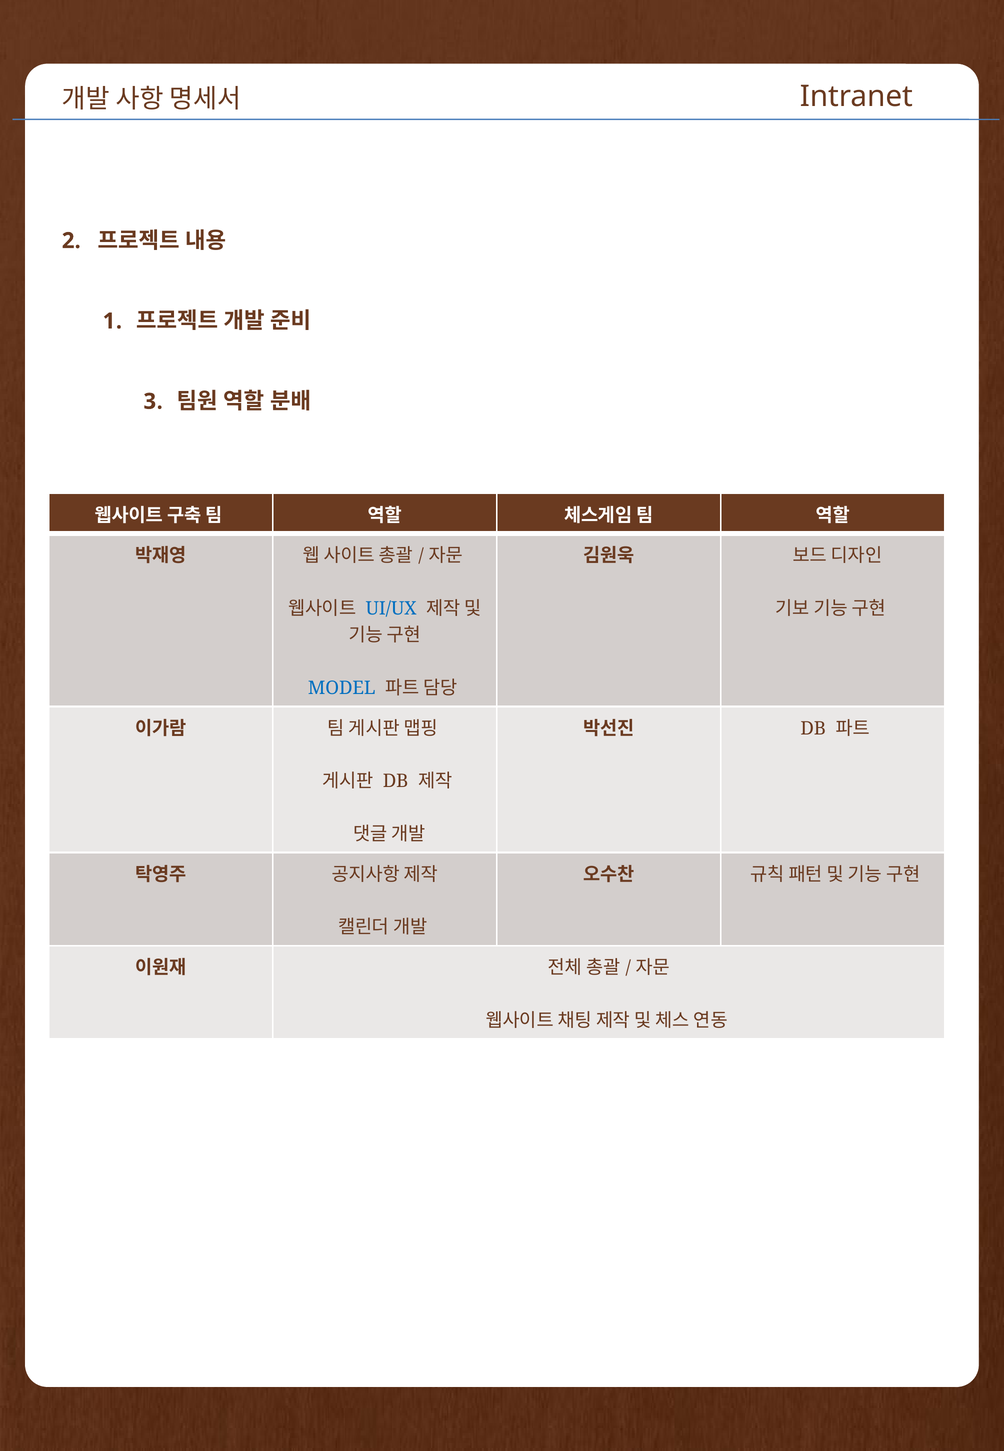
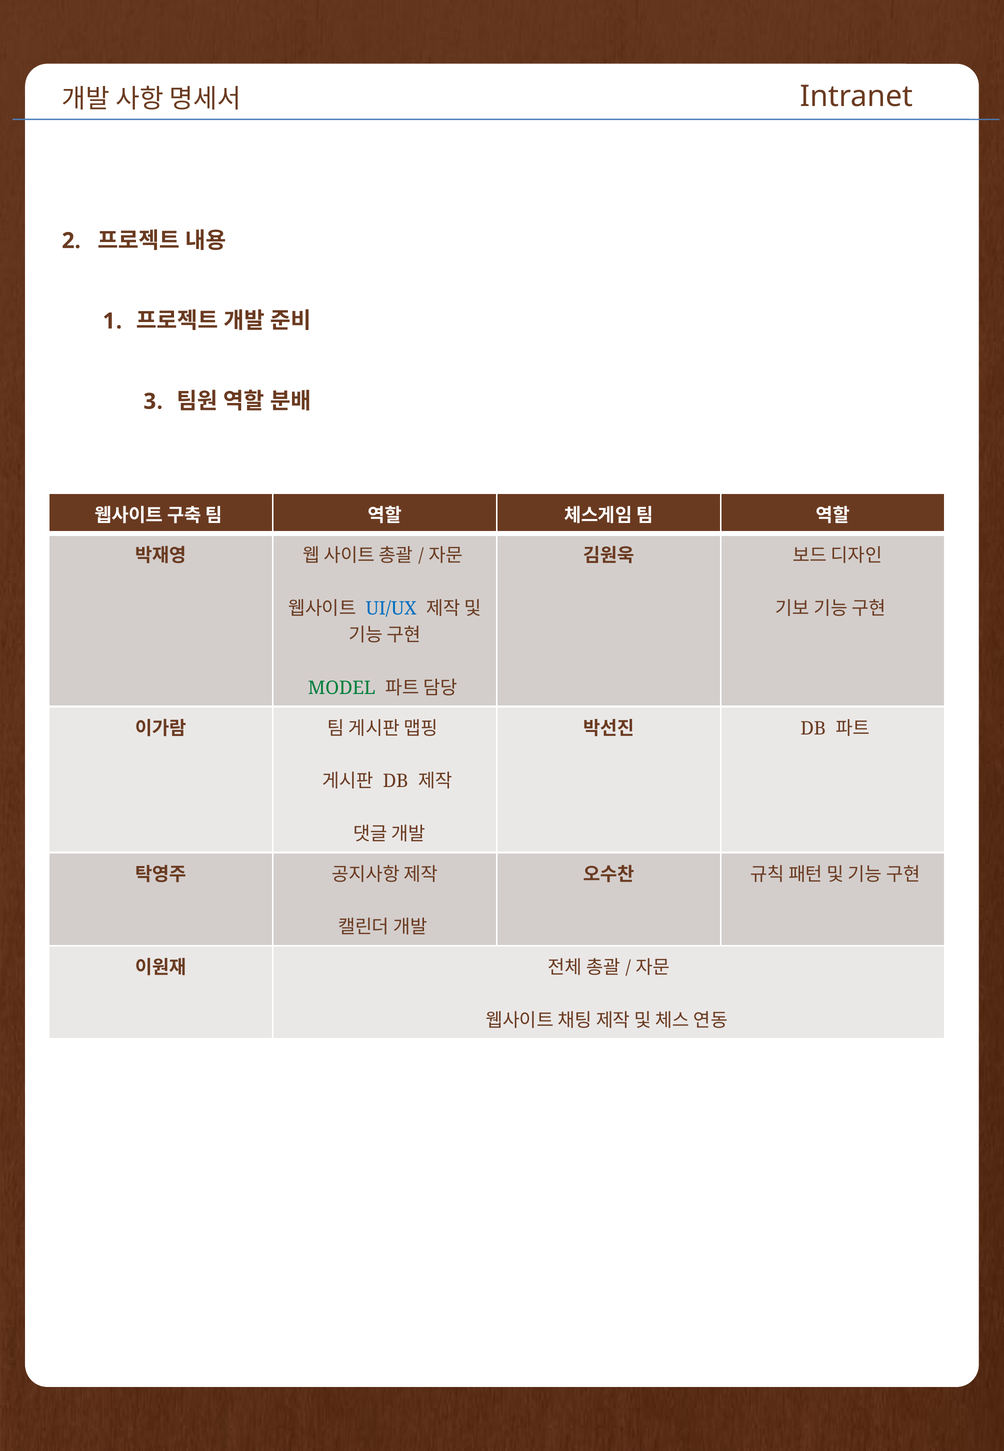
MODEL colour: blue -> green
